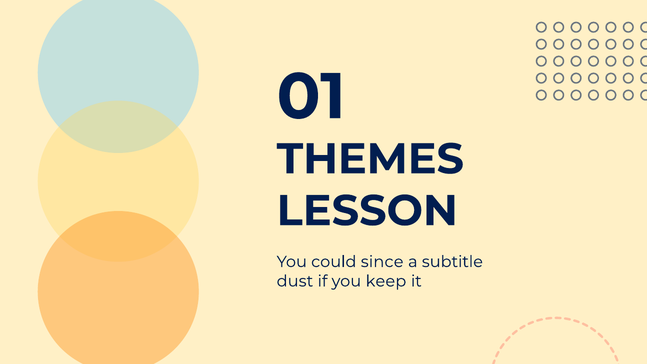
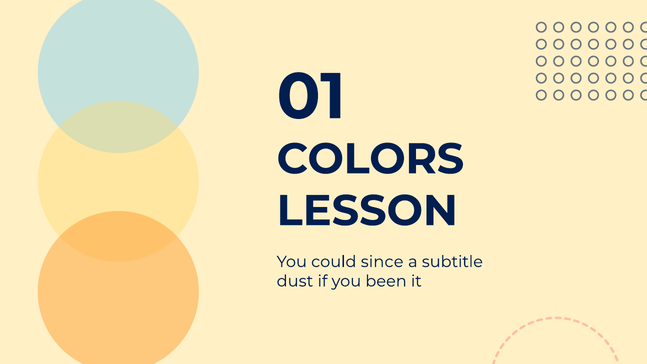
THEMES: THEMES -> COLORS
keep: keep -> been
